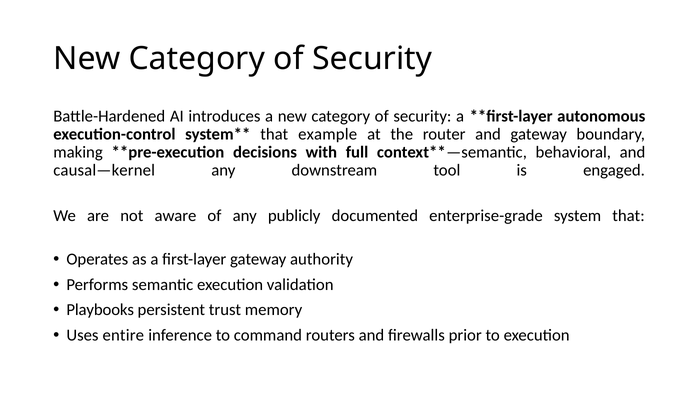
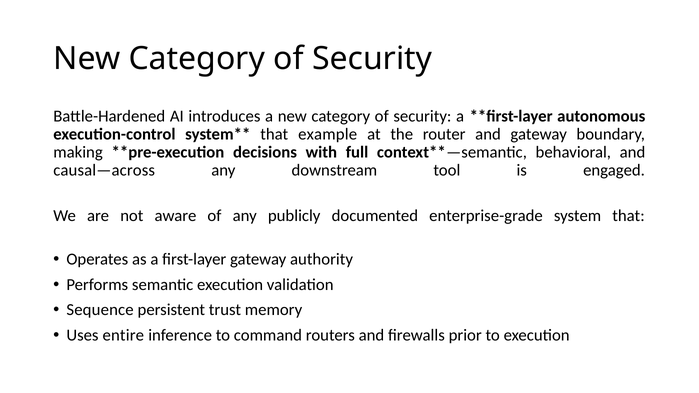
causal—kernel: causal—kernel -> causal—across
Playbooks: Playbooks -> Sequence
